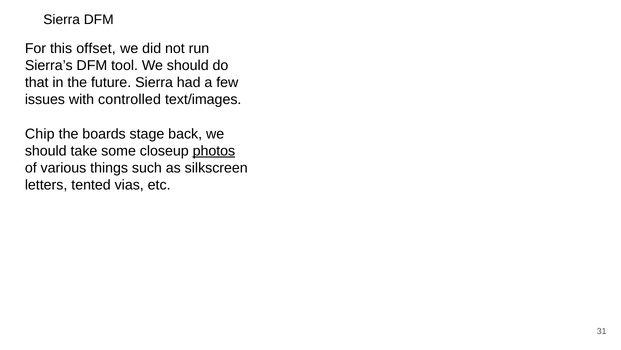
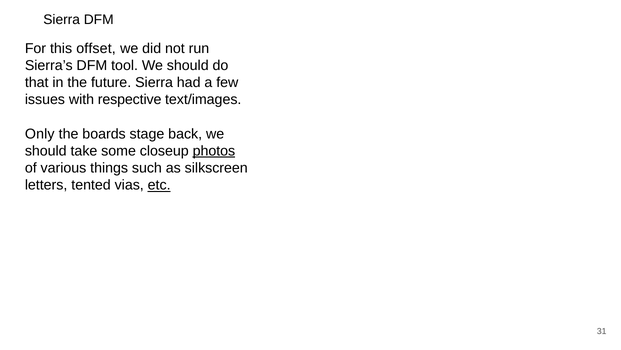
controlled: controlled -> respective
Chip: Chip -> Only
etc underline: none -> present
